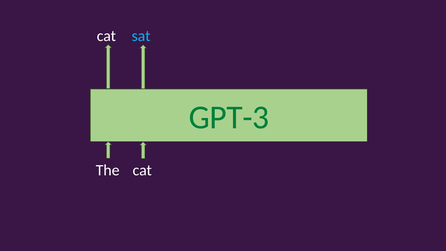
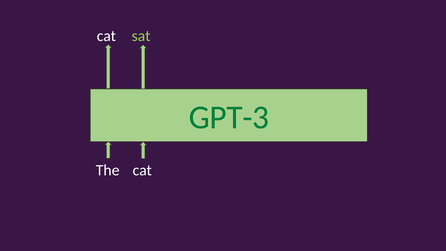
sat colour: light blue -> light green
